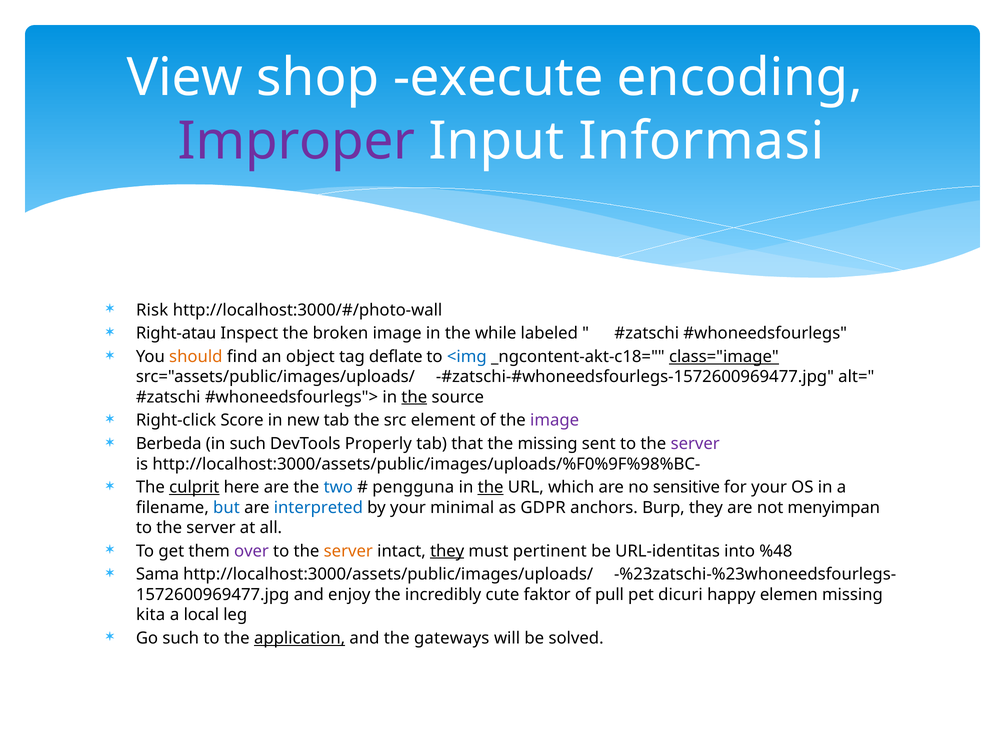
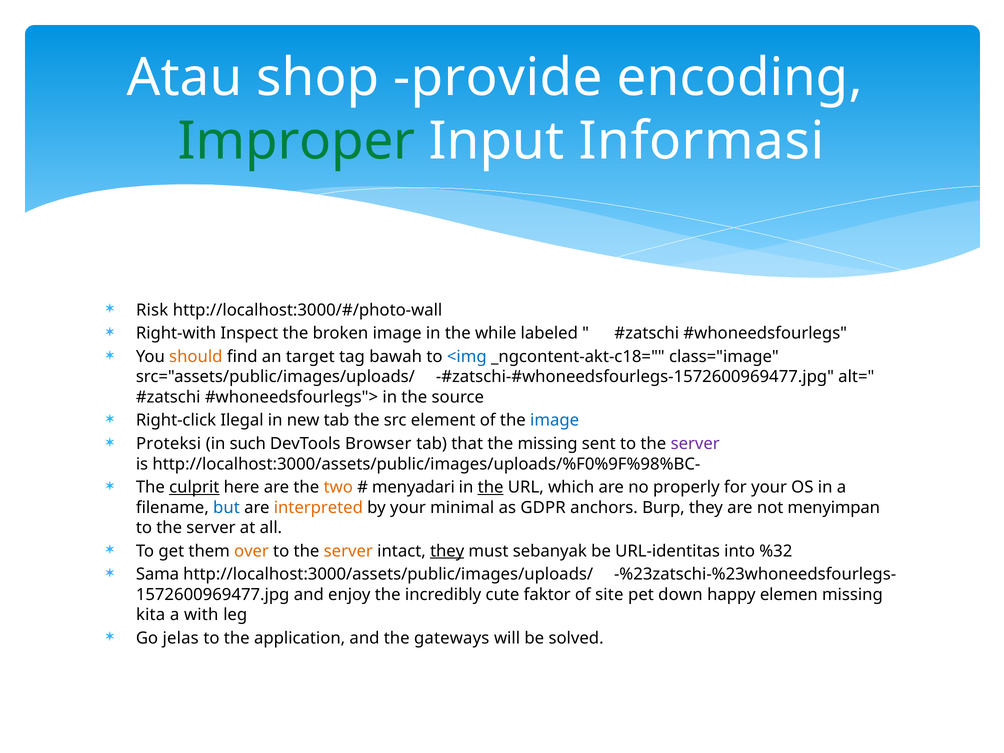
View: View -> Atau
execute: execute -> provide
Improper colour: purple -> green
Right-atau: Right-atau -> Right-with
object: object -> target
deflate: deflate -> bawah
class="image underline: present -> none
the at (414, 397) underline: present -> none
Score: Score -> Ilegal
image at (555, 420) colour: purple -> blue
Berbeda: Berbeda -> Proteksi
Properly: Properly -> Browser
two colour: blue -> orange
pengguna: pengguna -> menyadari
sensitive: sensitive -> properly
interpreted colour: blue -> orange
over colour: purple -> orange
pertinent: pertinent -> sebanyak
%48: %48 -> %32
pull: pull -> site
dicuri: dicuri -> down
local: local -> with
Go such: such -> jelas
application underline: present -> none
